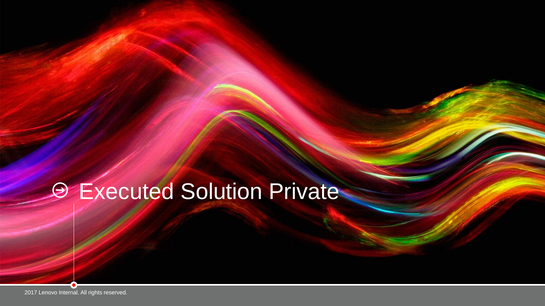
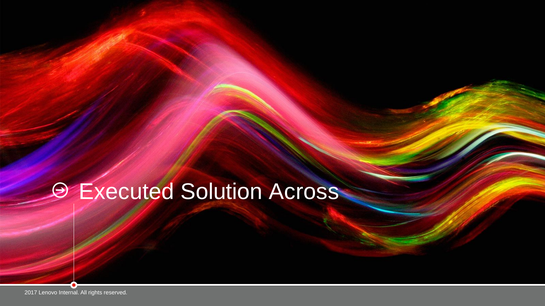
Private: Private -> Across
